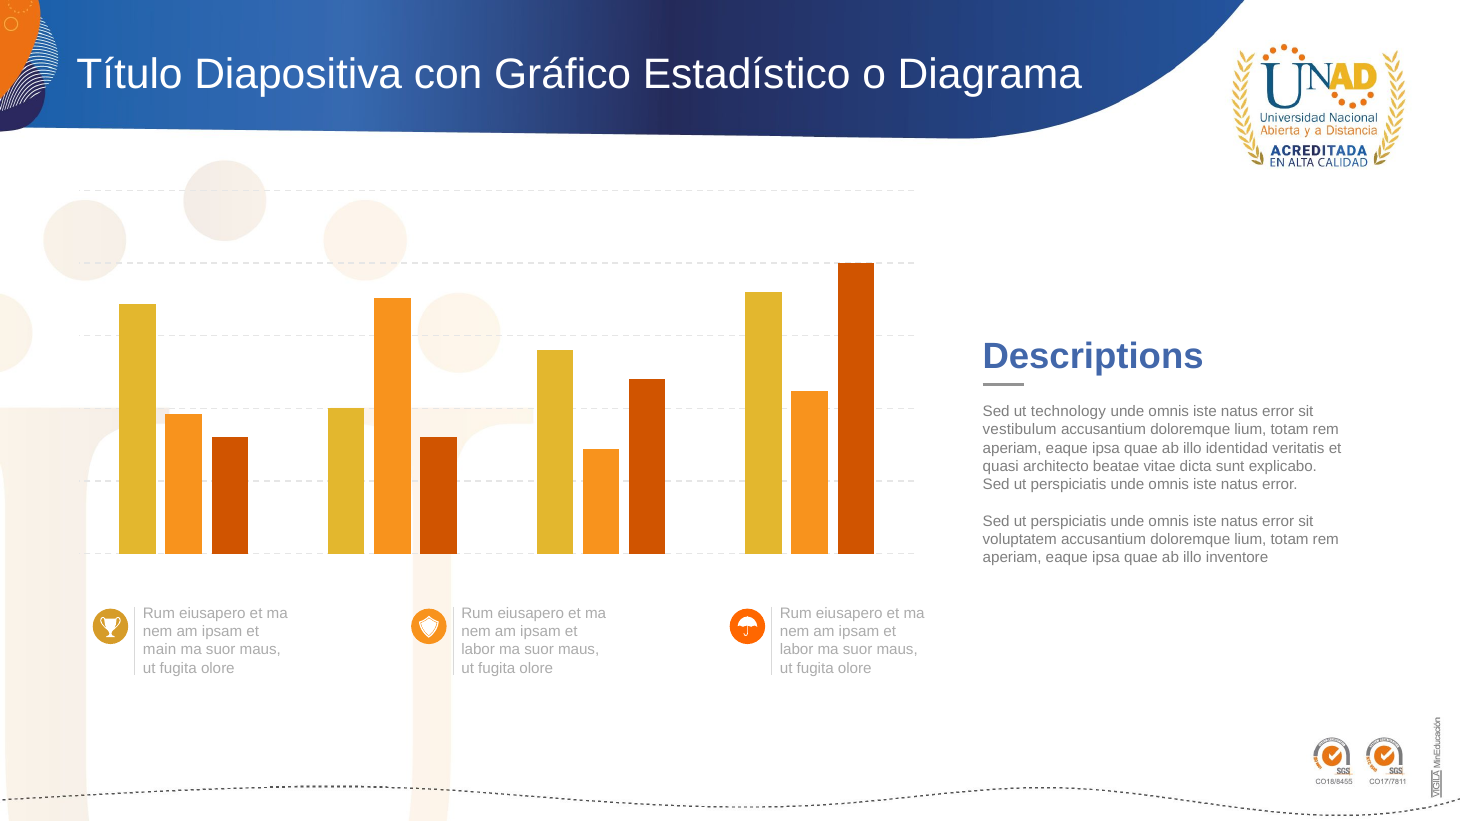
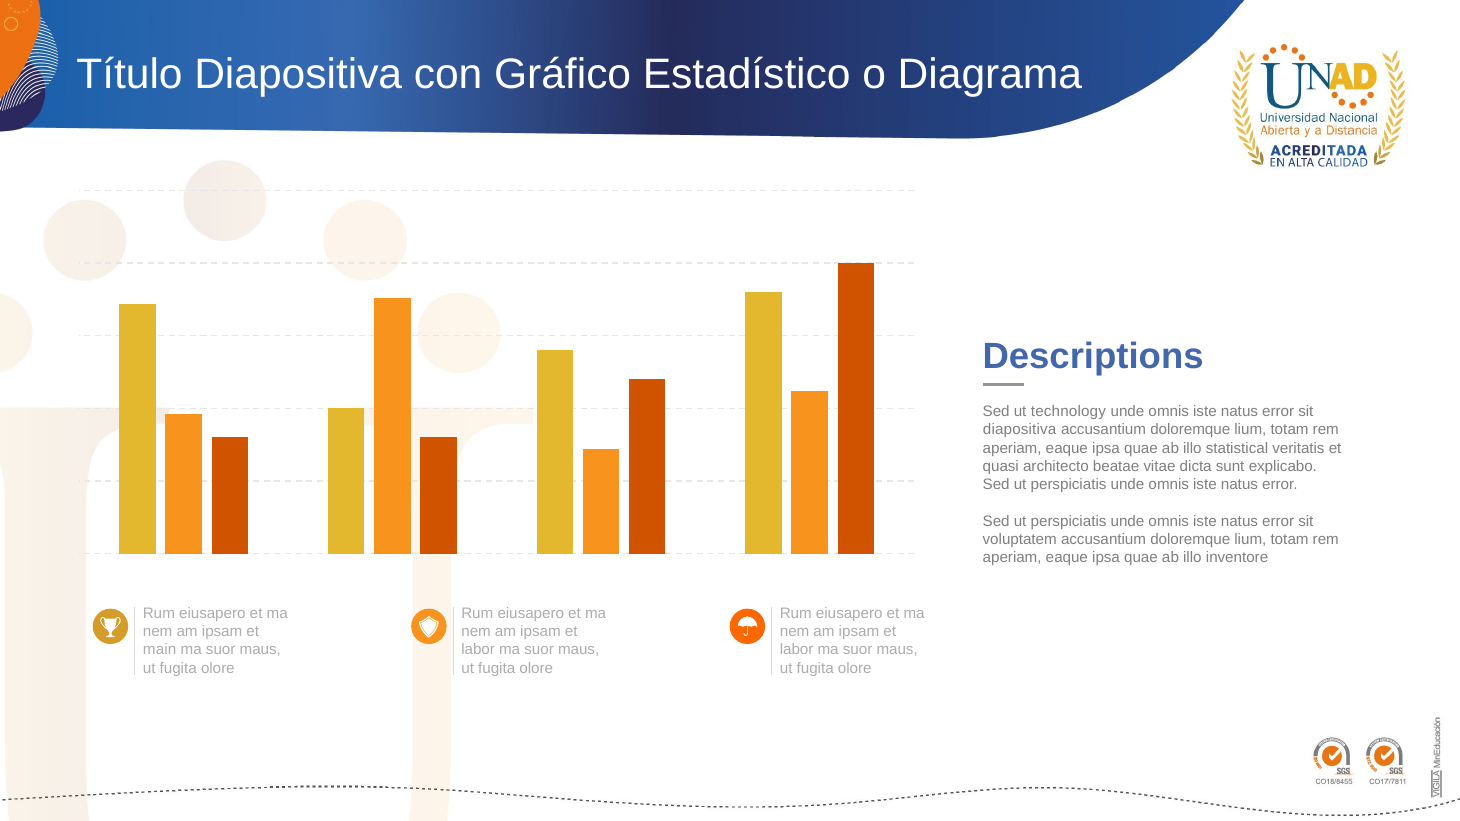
vestibulum at (1020, 430): vestibulum -> diapositiva
identidad: identidad -> statistical
